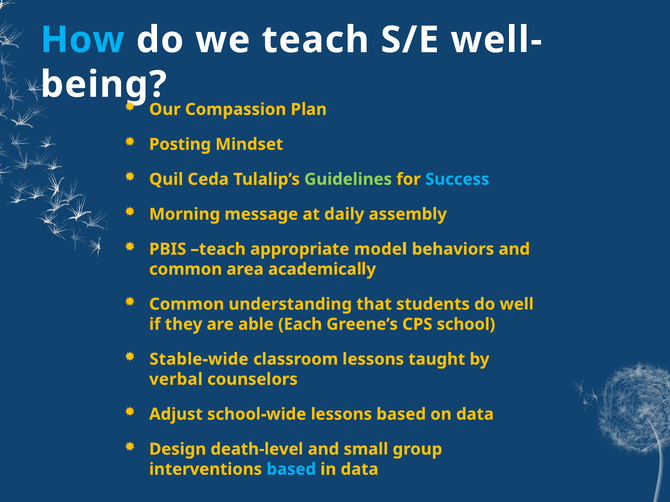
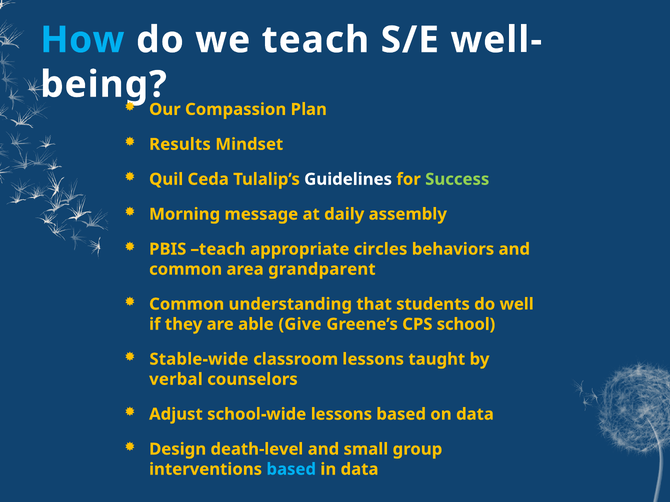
Posting: Posting -> Results
Guidelines colour: light green -> white
Success colour: light blue -> light green
model: model -> circles
academically: academically -> grandparent
Each: Each -> Give
